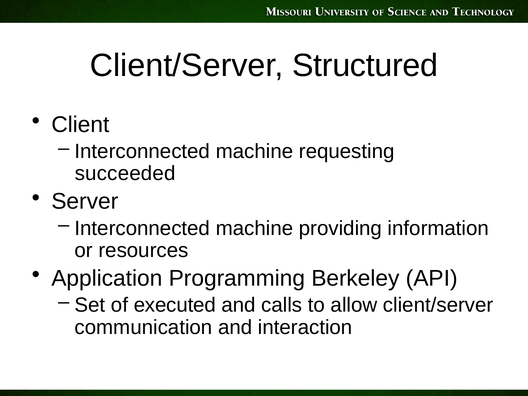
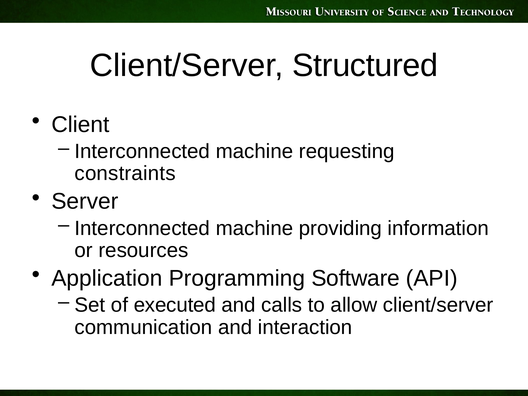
succeeded: succeeded -> constraints
Berkeley: Berkeley -> Software
